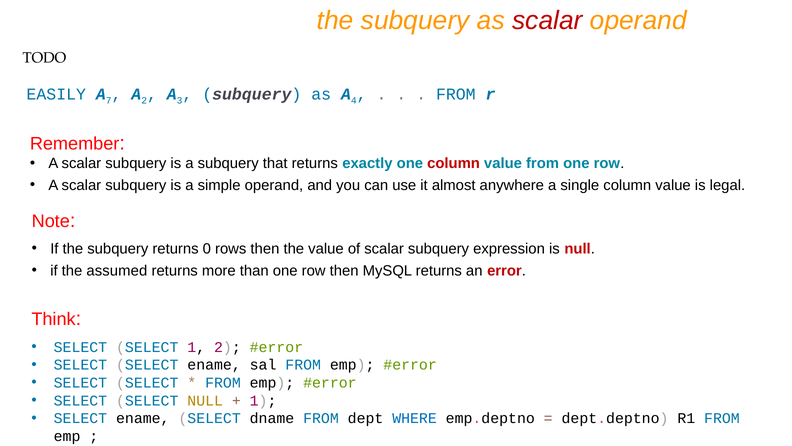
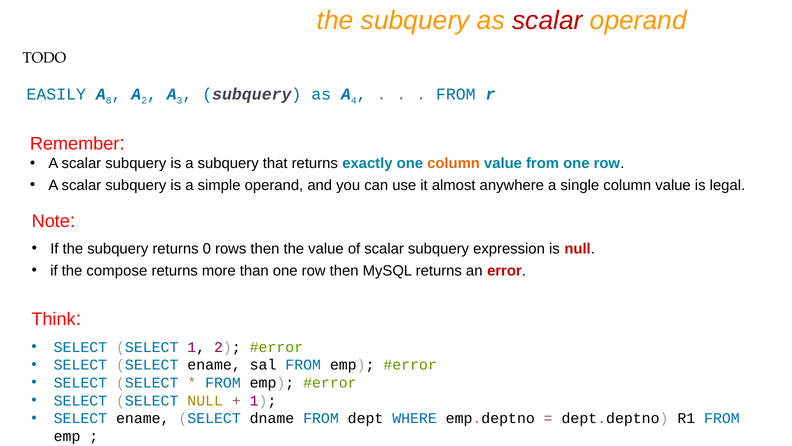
7: 7 -> 8
column at (454, 163) colour: red -> orange
assumed: assumed -> compose
